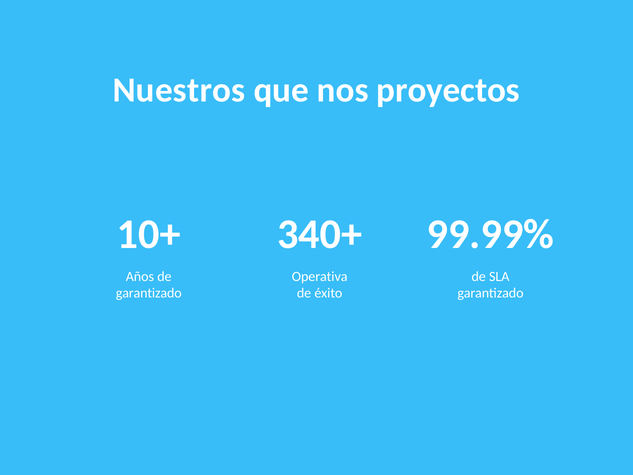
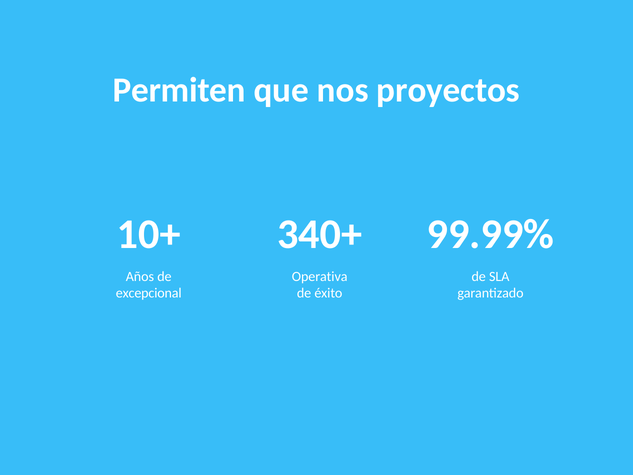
Nuestros: Nuestros -> Permiten
garantizado at (149, 293): garantizado -> excepcional
